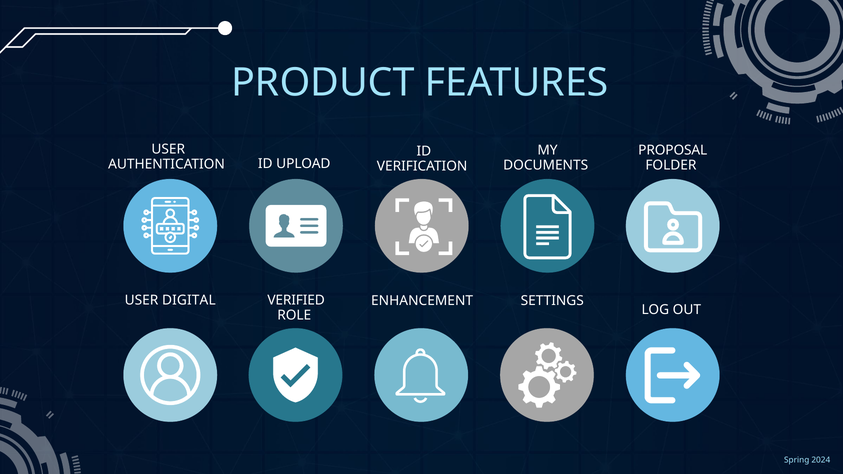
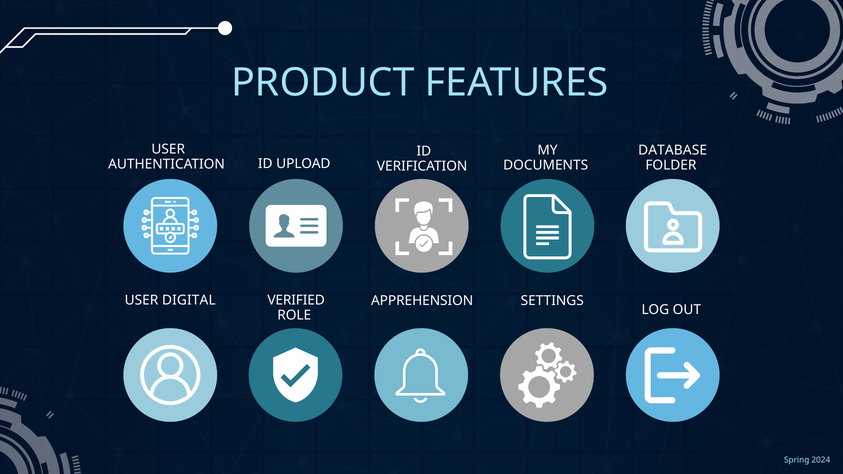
PROPOSAL: PROPOSAL -> DATABASE
ENHANCEMENT: ENHANCEMENT -> APPREHENSION
